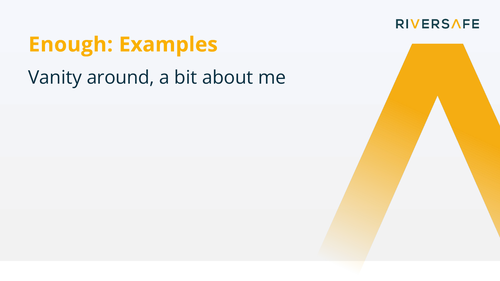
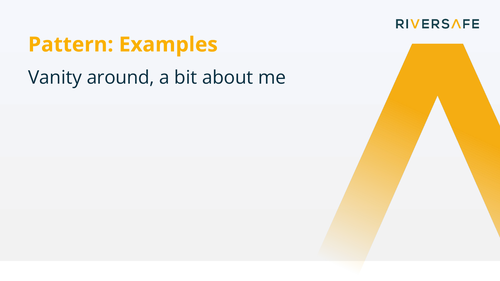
Enough: Enough -> Pattern
